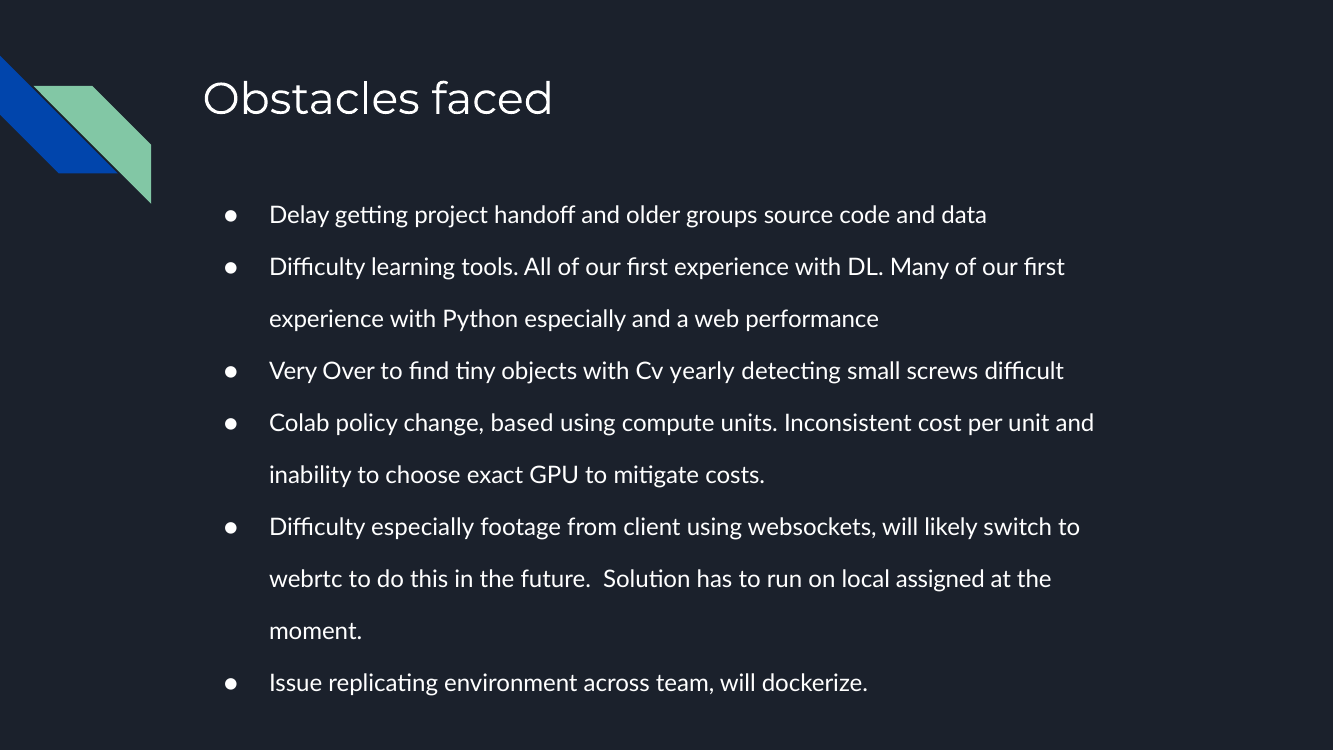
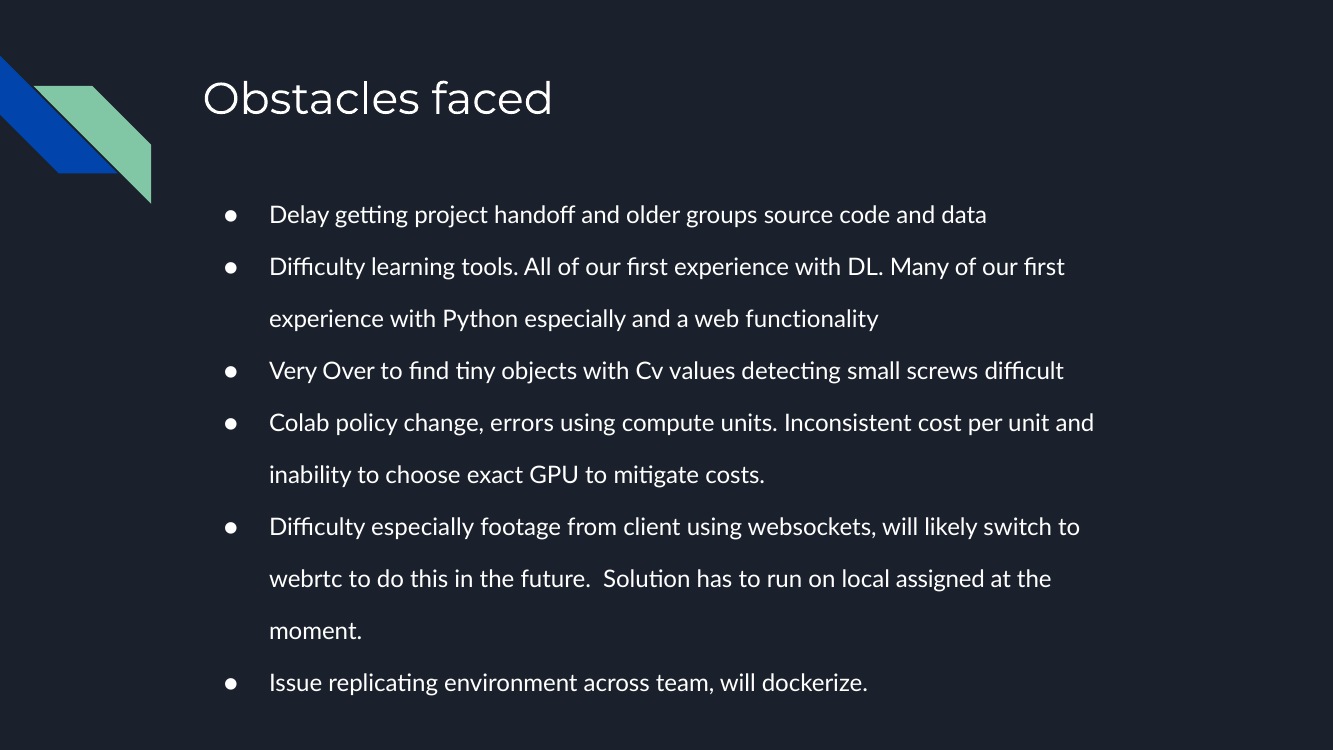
performance: performance -> functionality
yearly: yearly -> values
based: based -> errors
